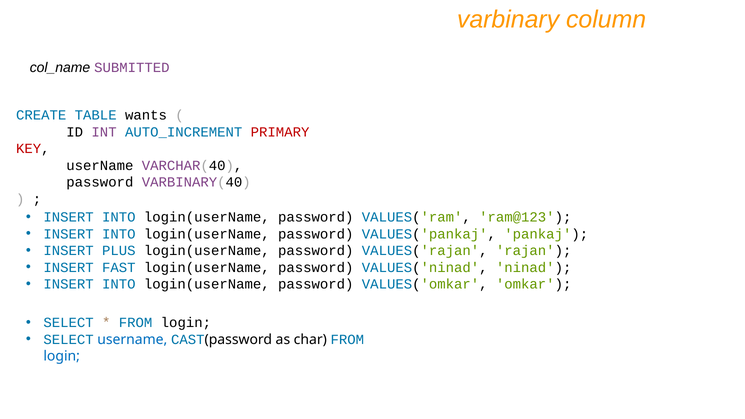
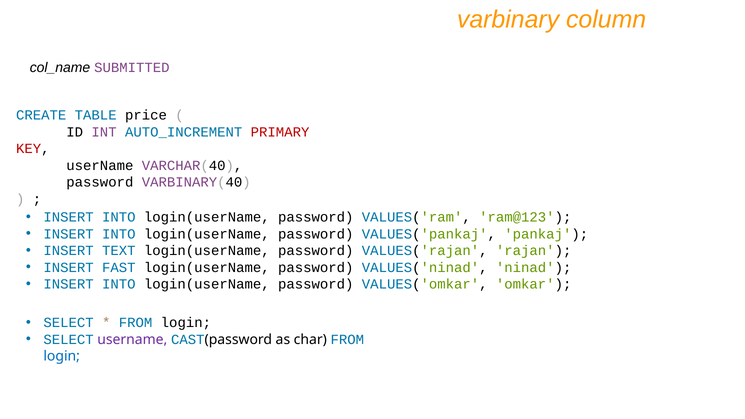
wants: wants -> price
PLUS: PLUS -> TEXT
username at (132, 340) colour: blue -> purple
